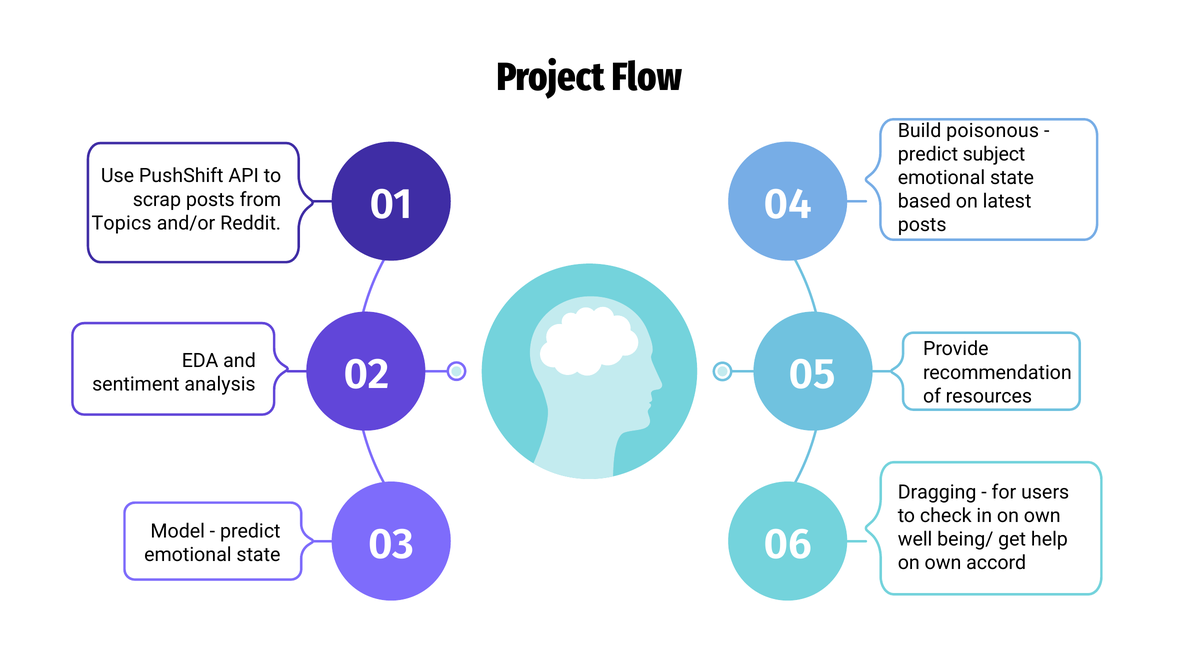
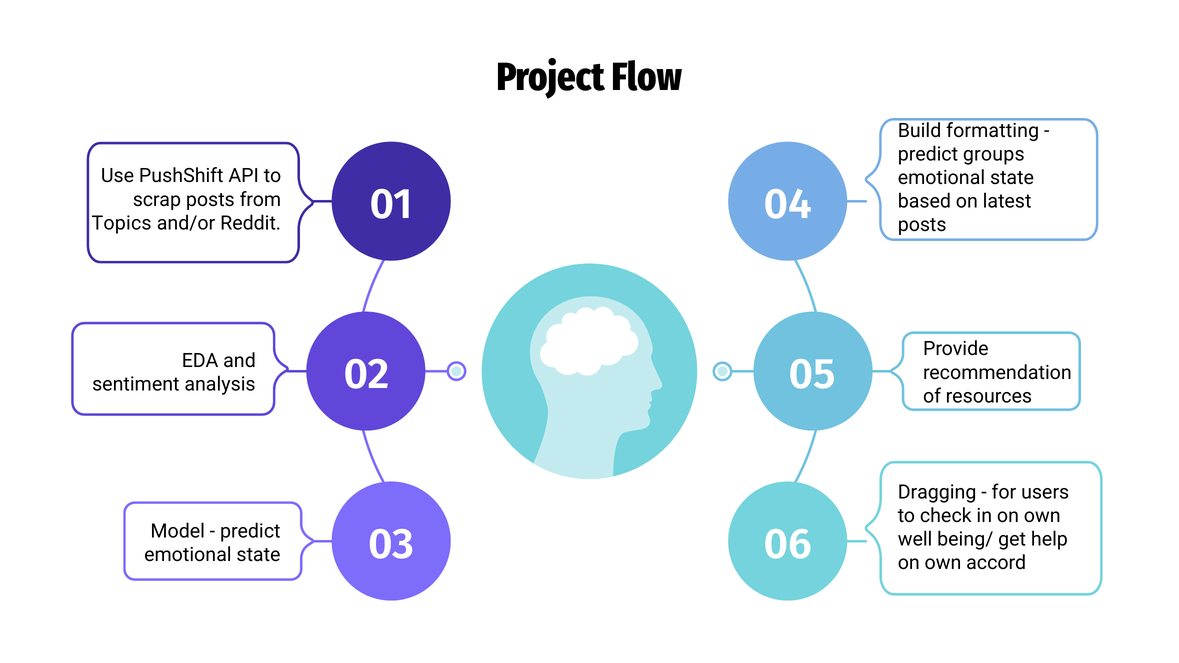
poisonous: poisonous -> formatting
subject: subject -> groups
